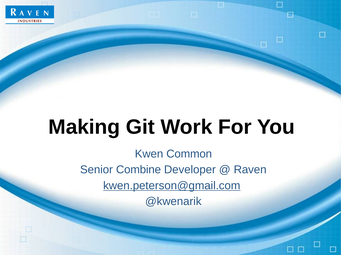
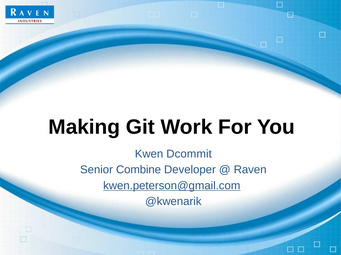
Common: Common -> Dcommit
